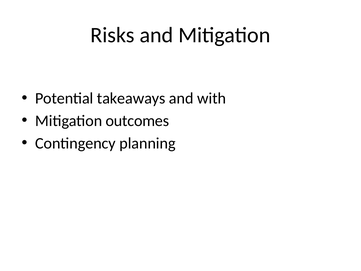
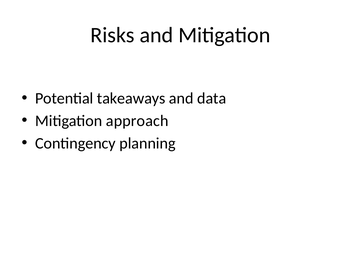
with: with -> data
outcomes: outcomes -> approach
